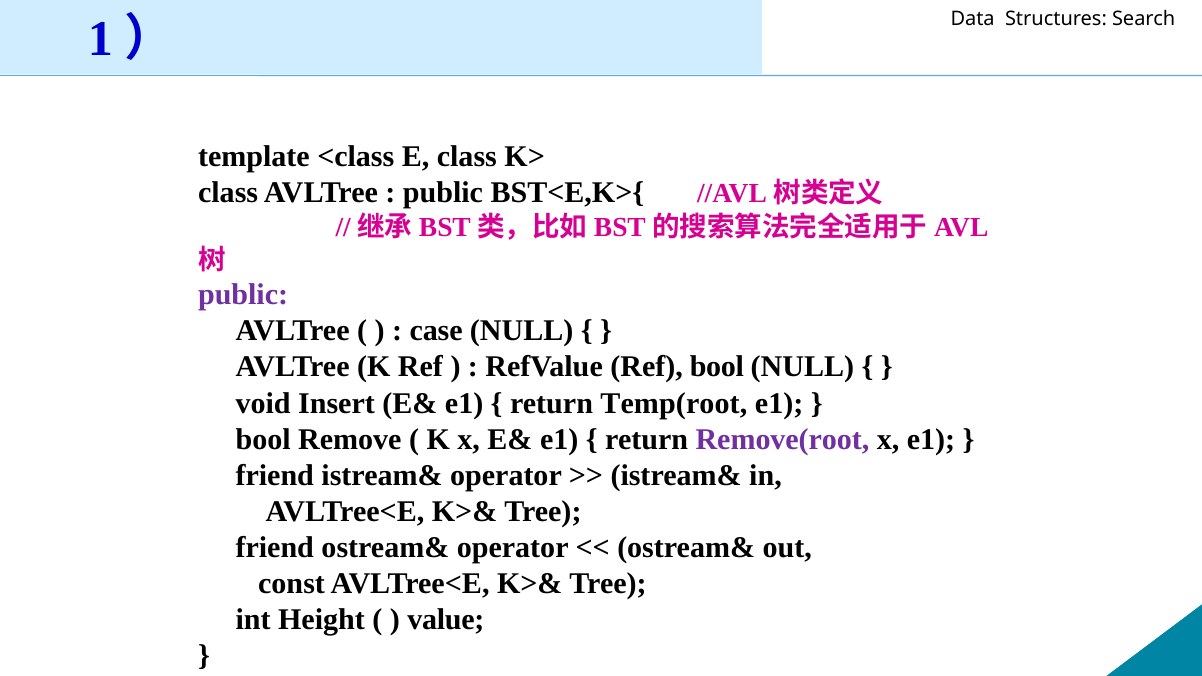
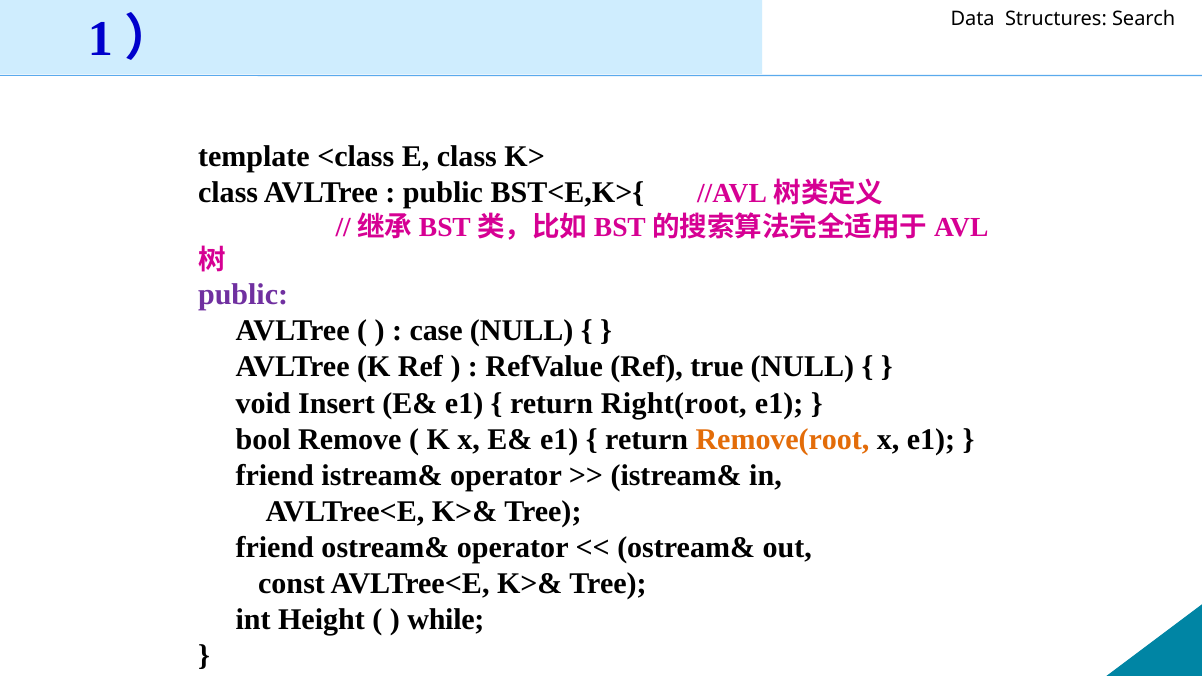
Ref bool: bool -> true
Temp(root: Temp(root -> Right(root
Remove(root colour: purple -> orange
value: value -> while
